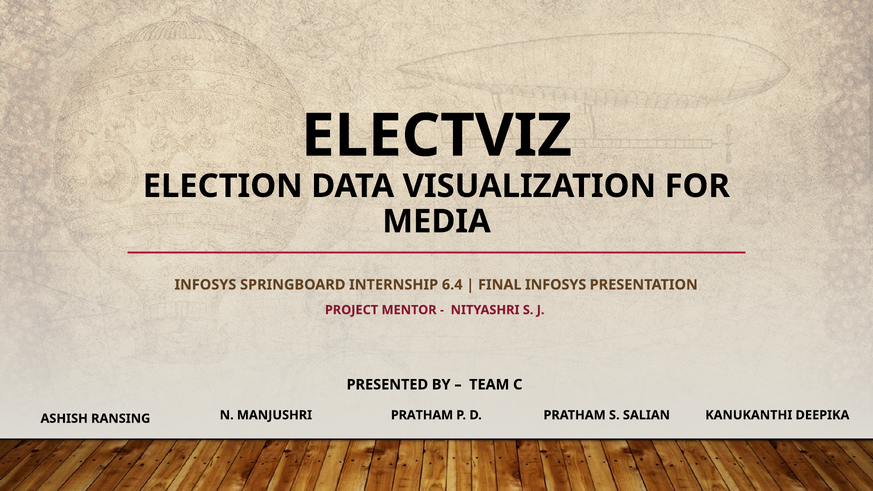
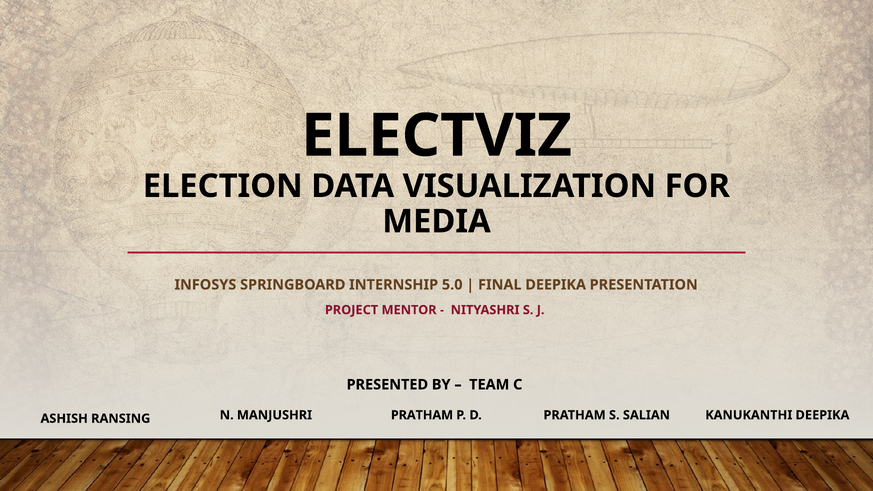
6.4: 6.4 -> 5.0
FINAL INFOSYS: INFOSYS -> DEEPIKA
